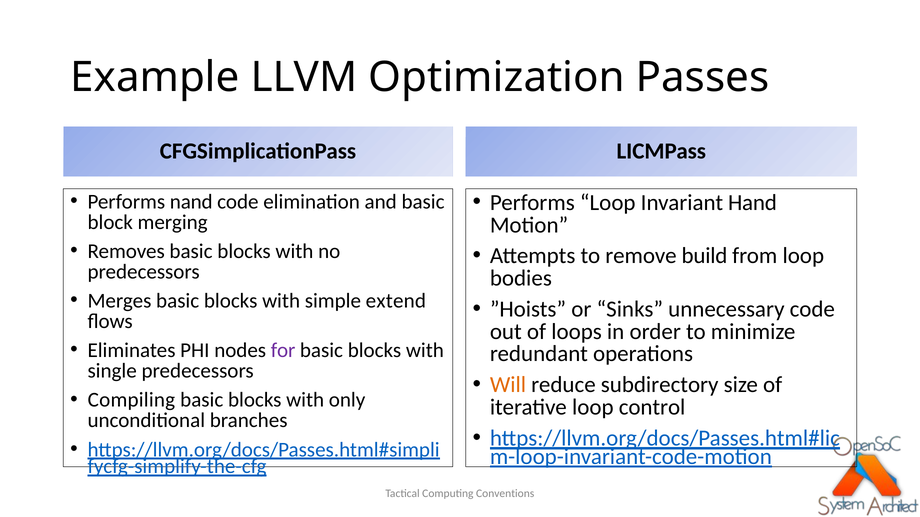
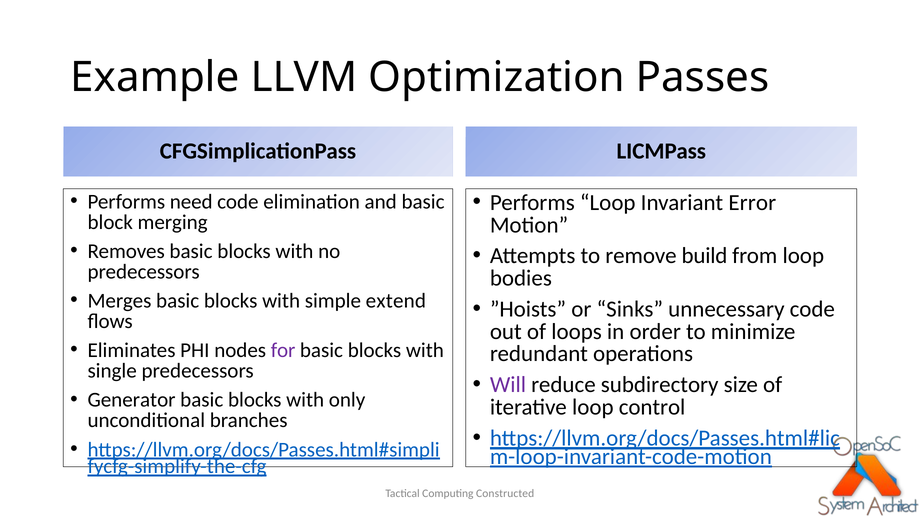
Hand: Hand -> Error
nand: nand -> need
Will colour: orange -> purple
Compiling: Compiling -> Generator
Conventions: Conventions -> Constructed
